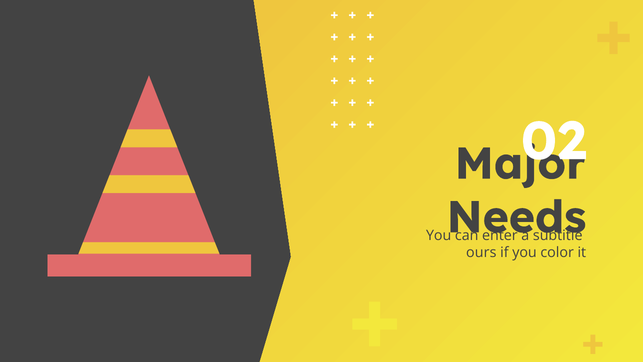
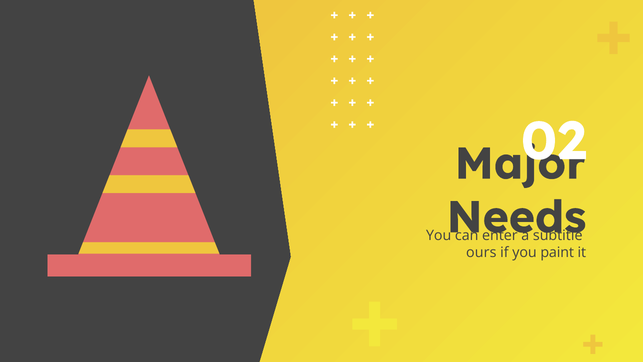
color: color -> paint
